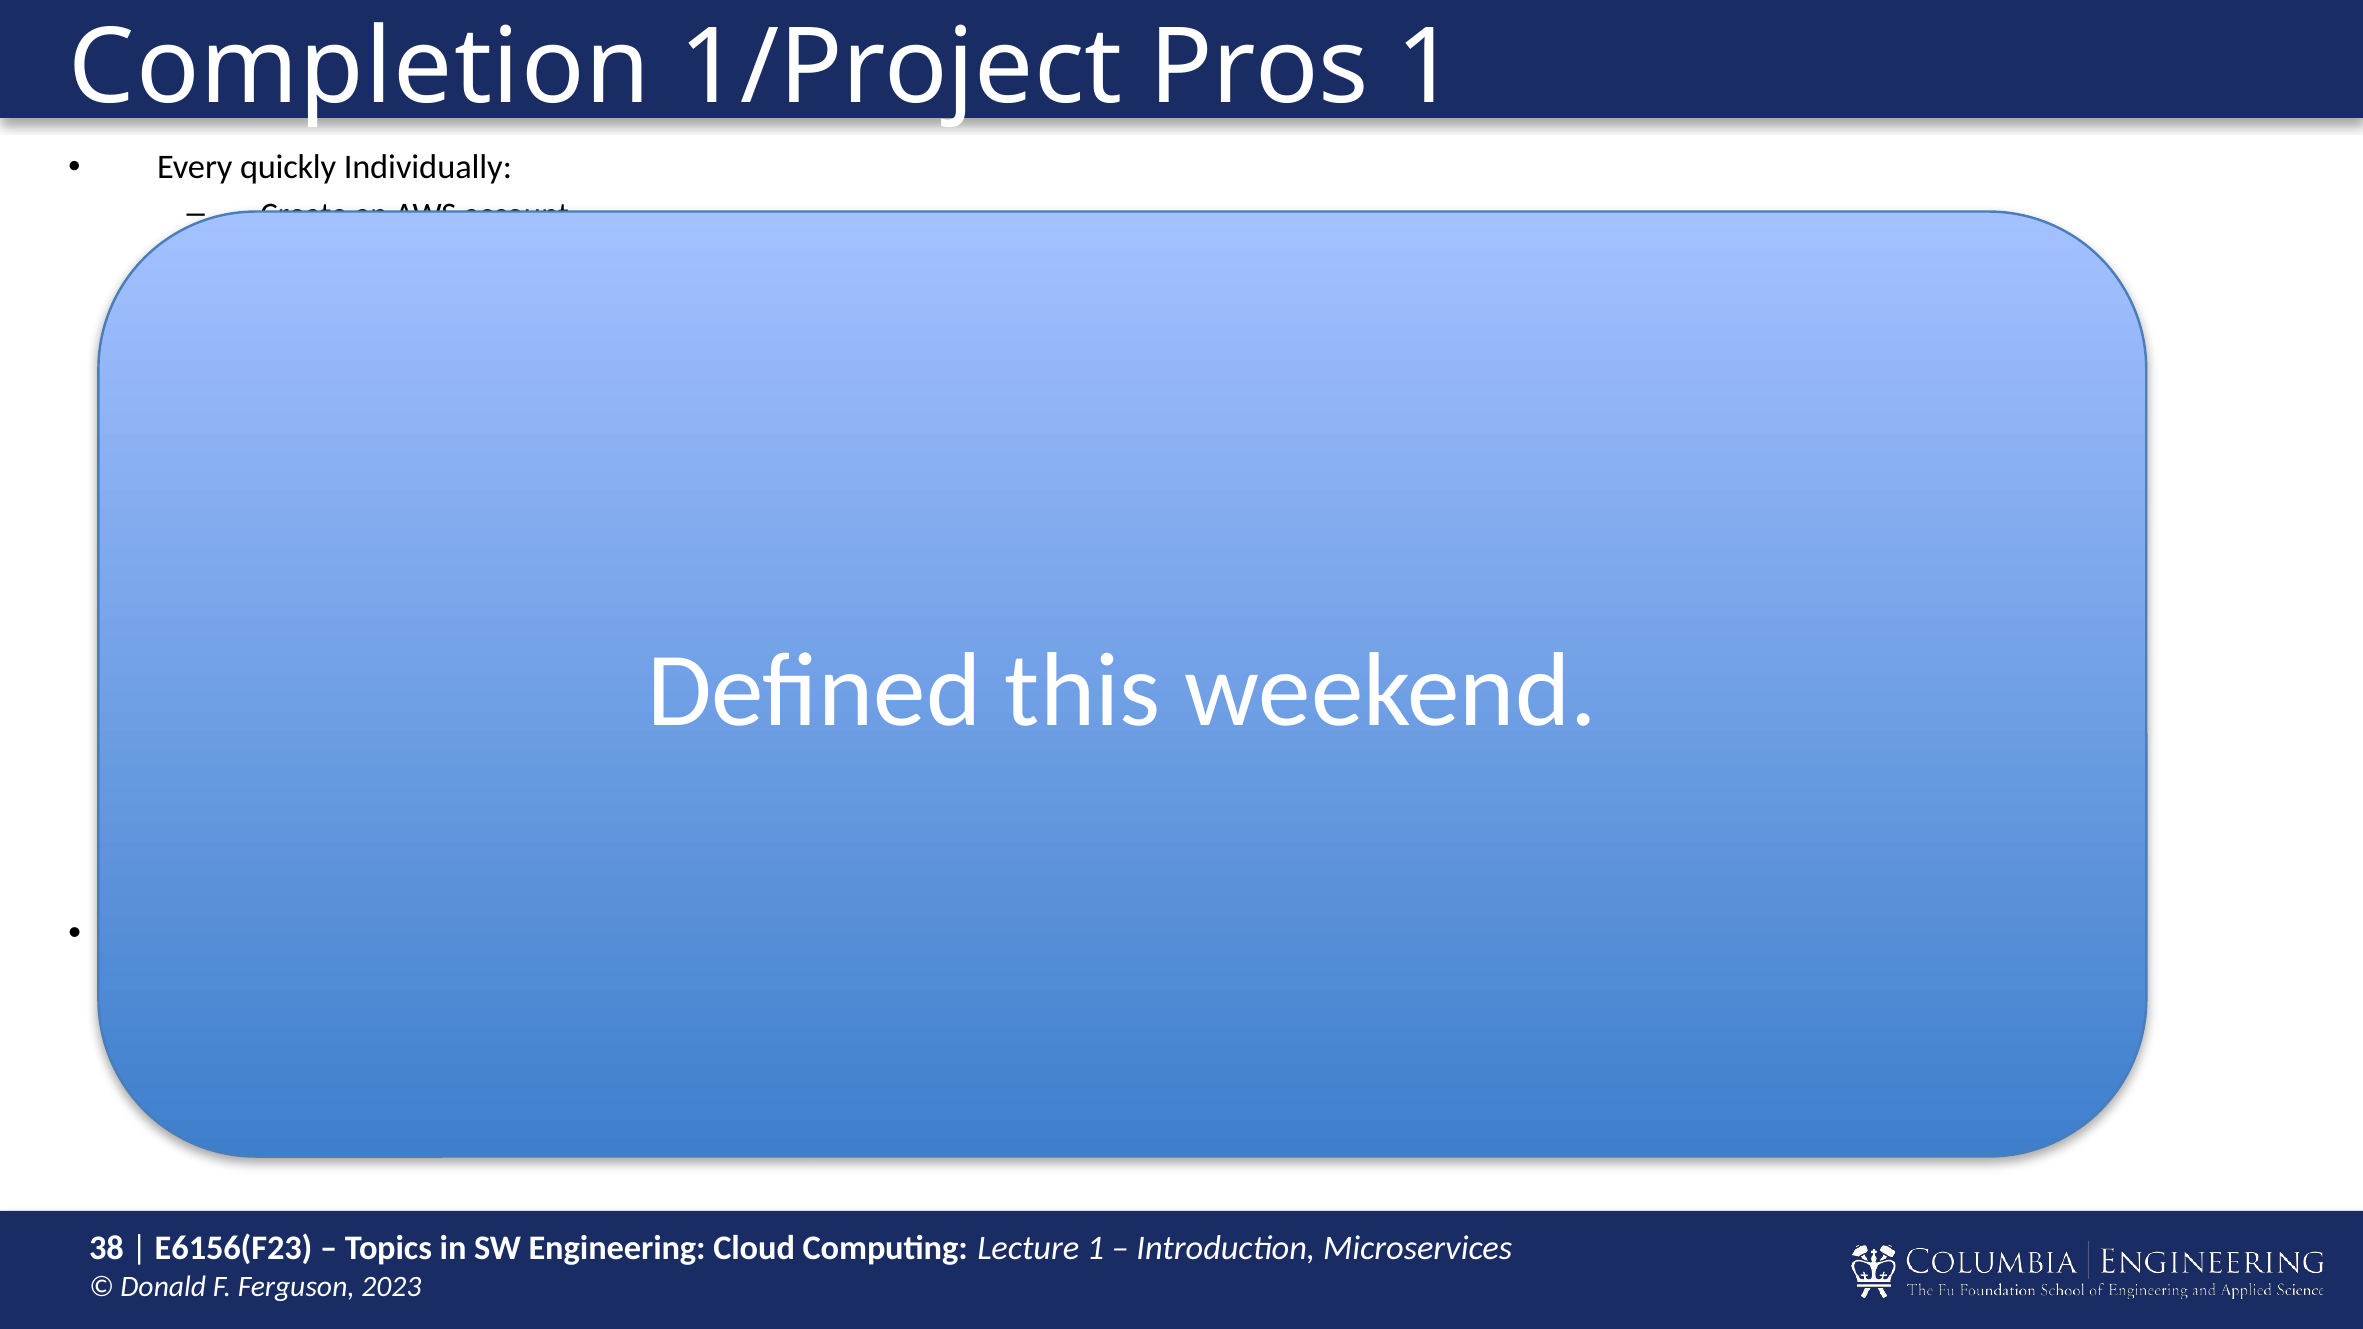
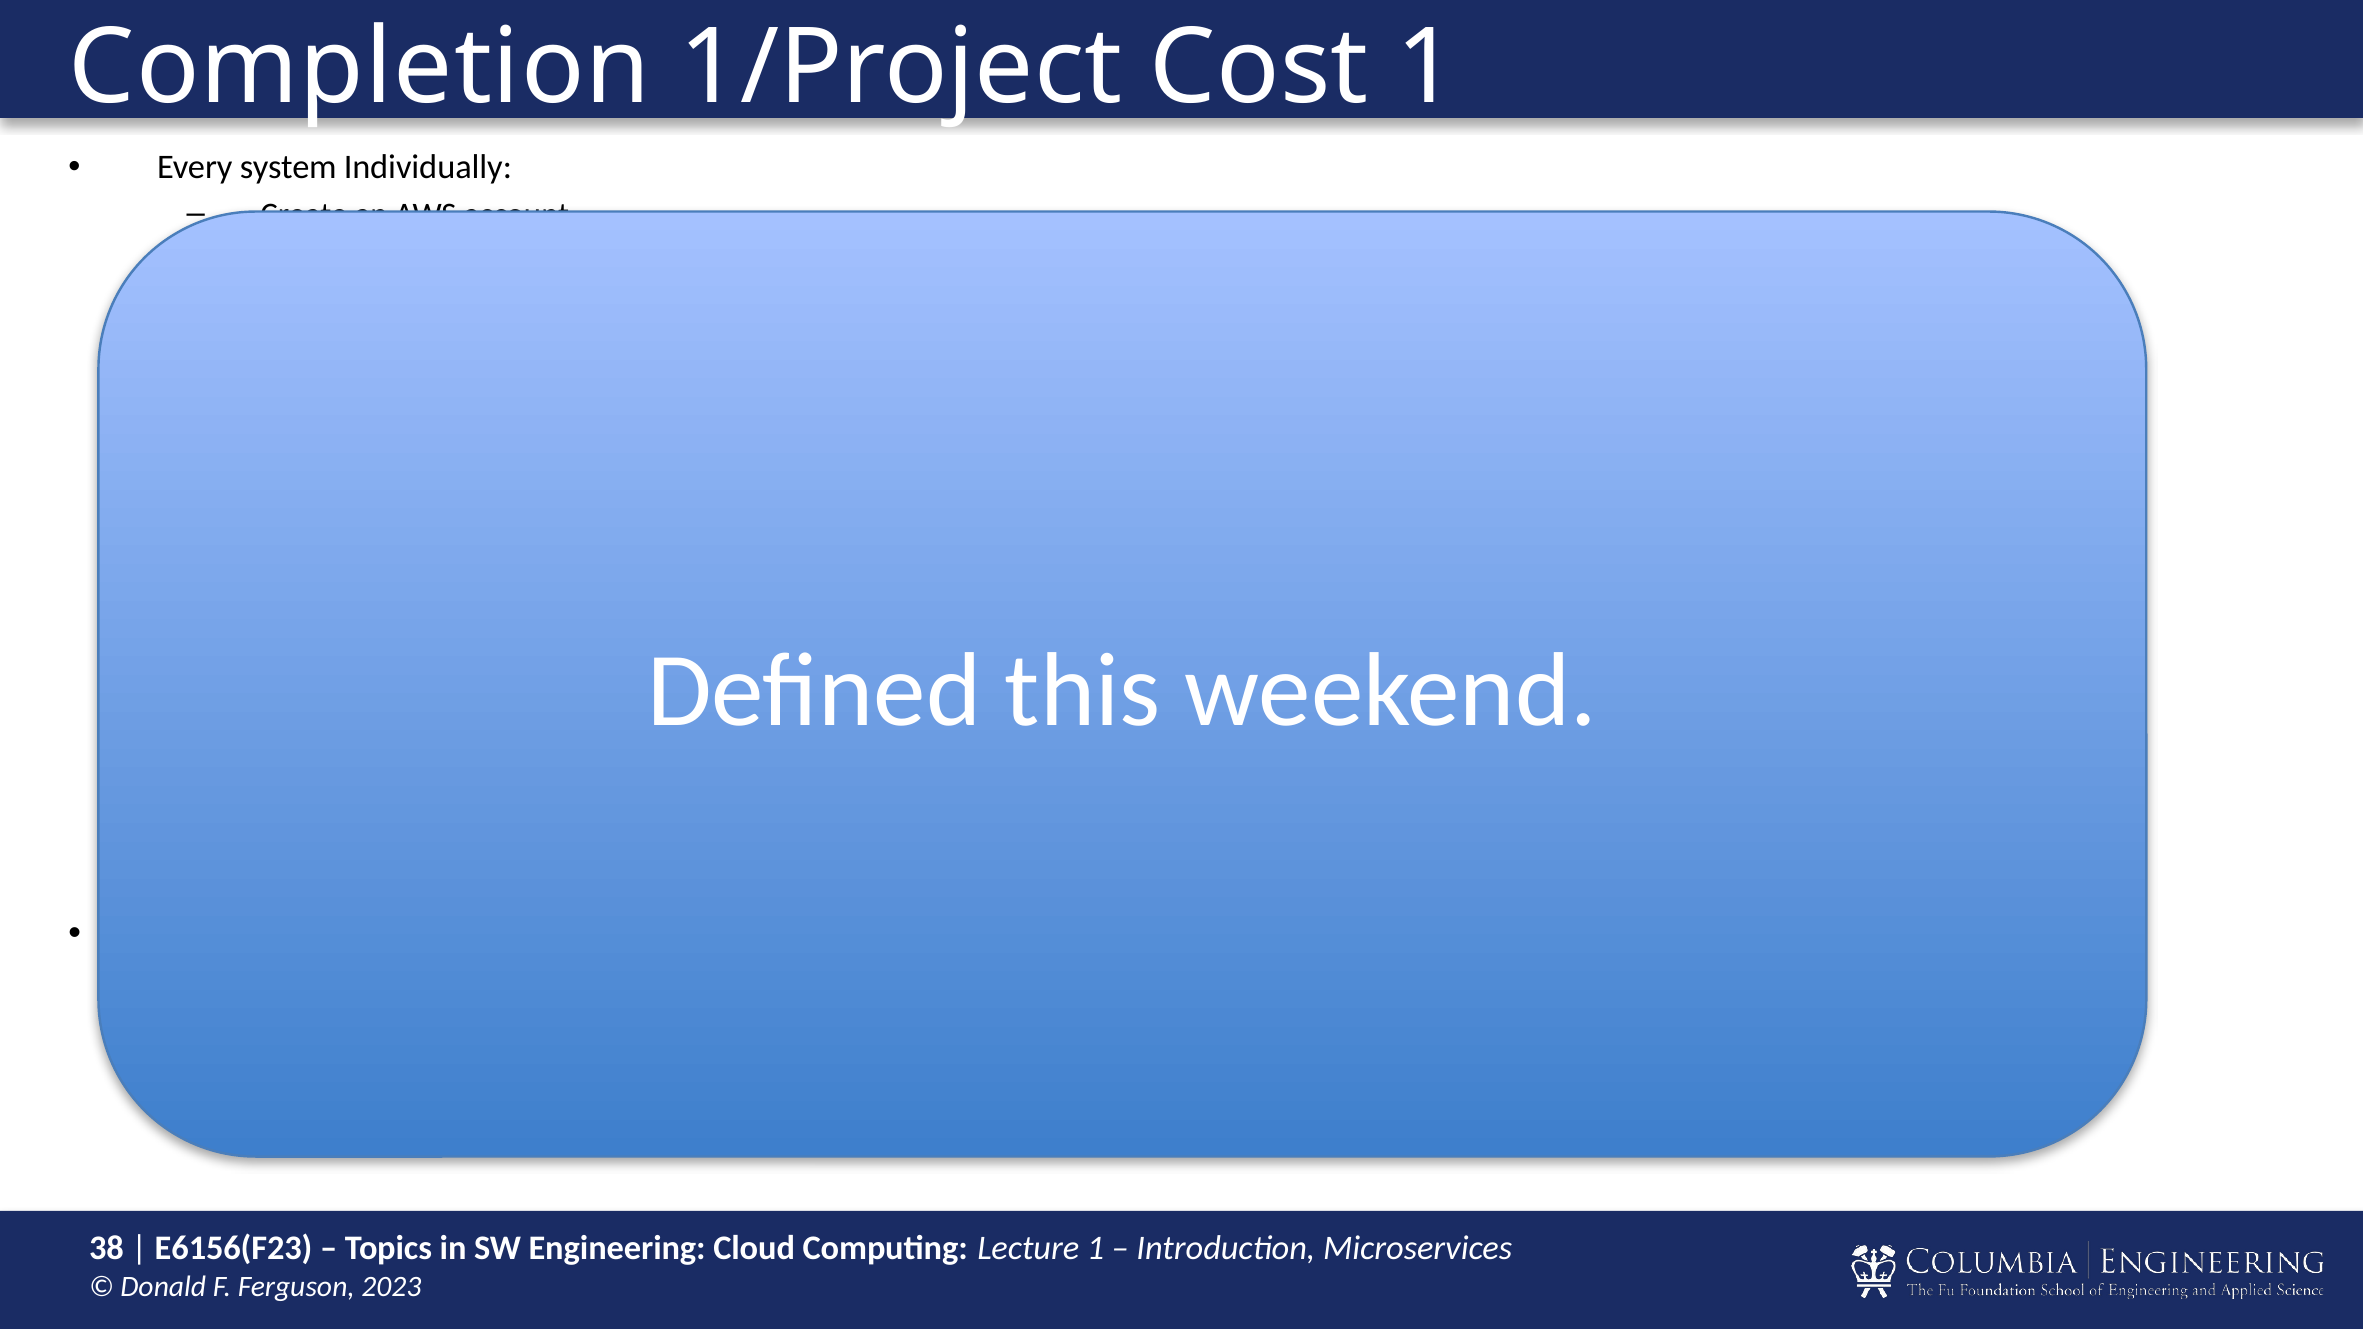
Pros: Pros -> Cost
quickly: quickly -> system
